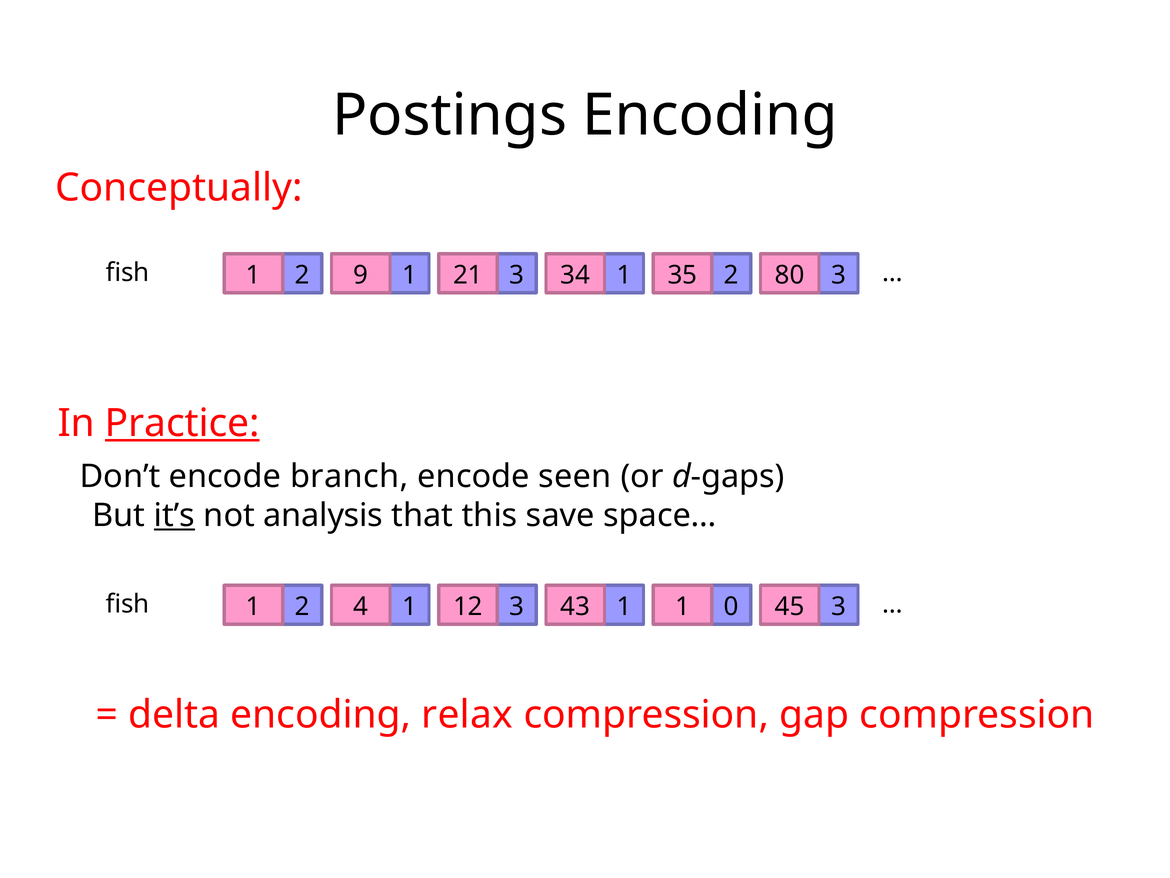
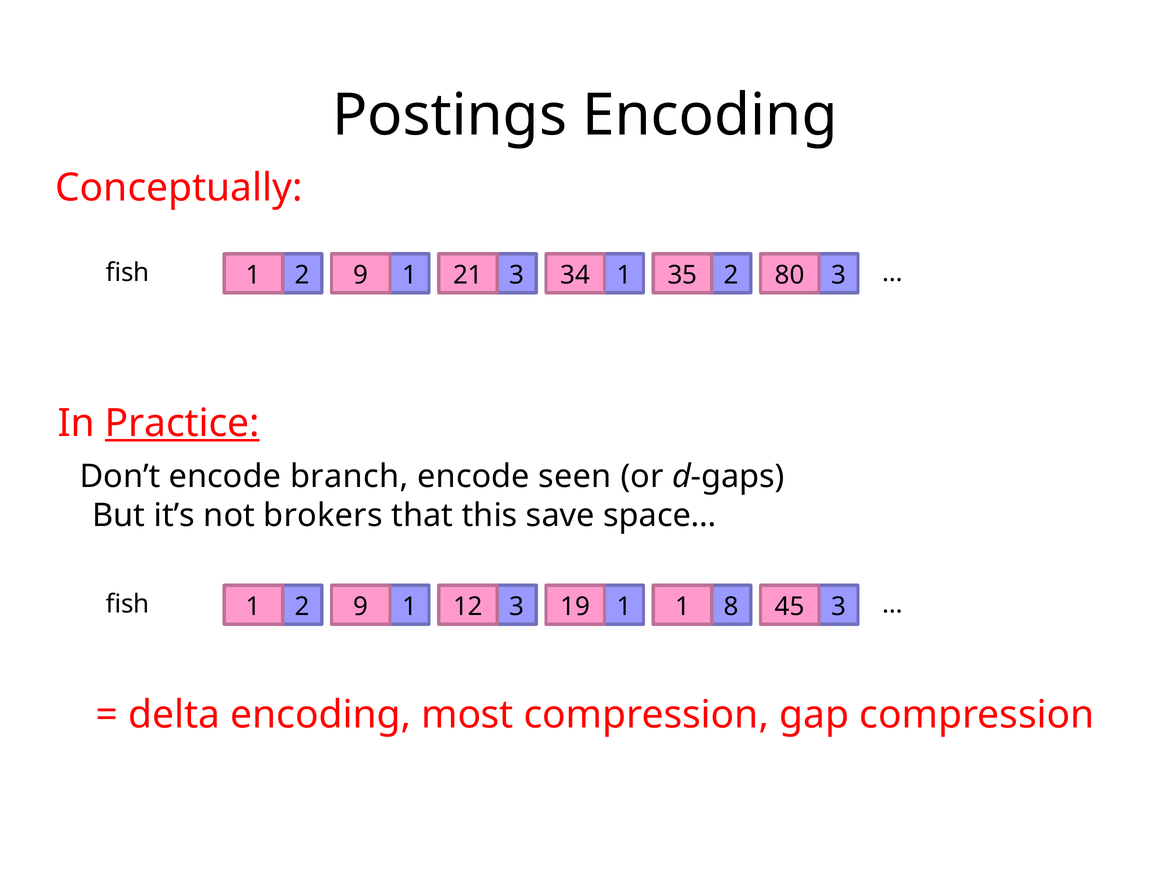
it’s underline: present -> none
analysis: analysis -> brokers
4 at (361, 606): 4 -> 9
43: 43 -> 19
0: 0 -> 8
relax: relax -> most
